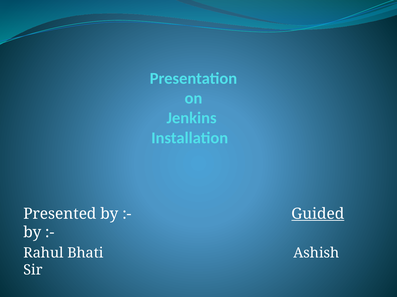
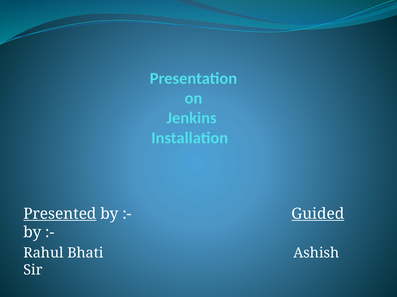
Presented underline: none -> present
